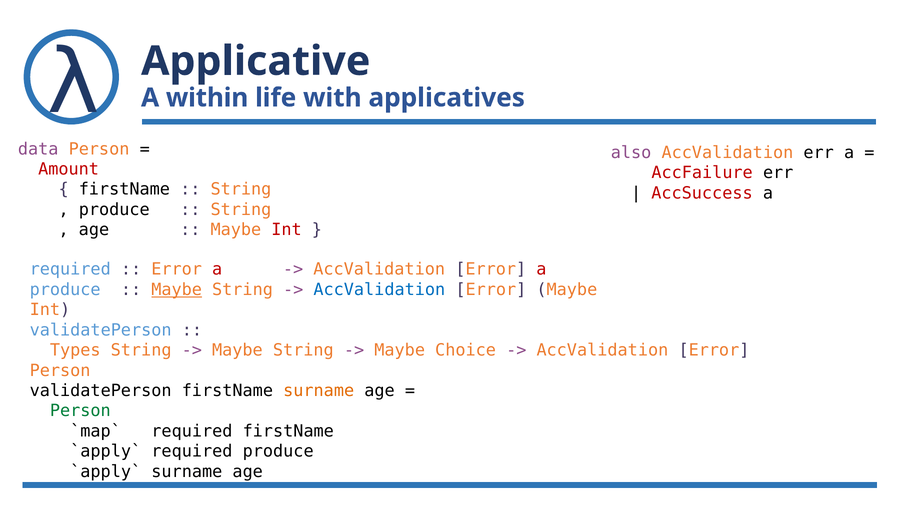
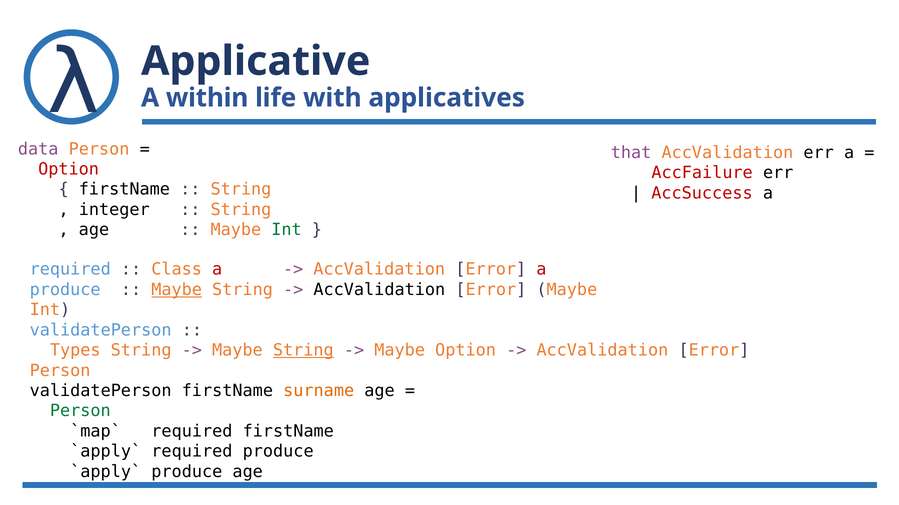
also: also -> that
Amount at (69, 169): Amount -> Option
produce at (114, 210): produce -> integer
Int at (287, 230) colour: red -> green
Error at (177, 270): Error -> Class
AccValidation at (379, 290) colour: blue -> black
String at (303, 351) underline: none -> present
Maybe Choice: Choice -> Option
surname at (187, 472): surname -> produce
